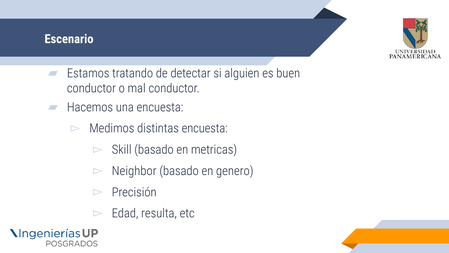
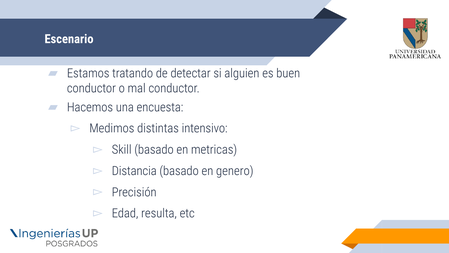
distintas encuesta: encuesta -> intensivo
Neighbor: Neighbor -> Distancia
